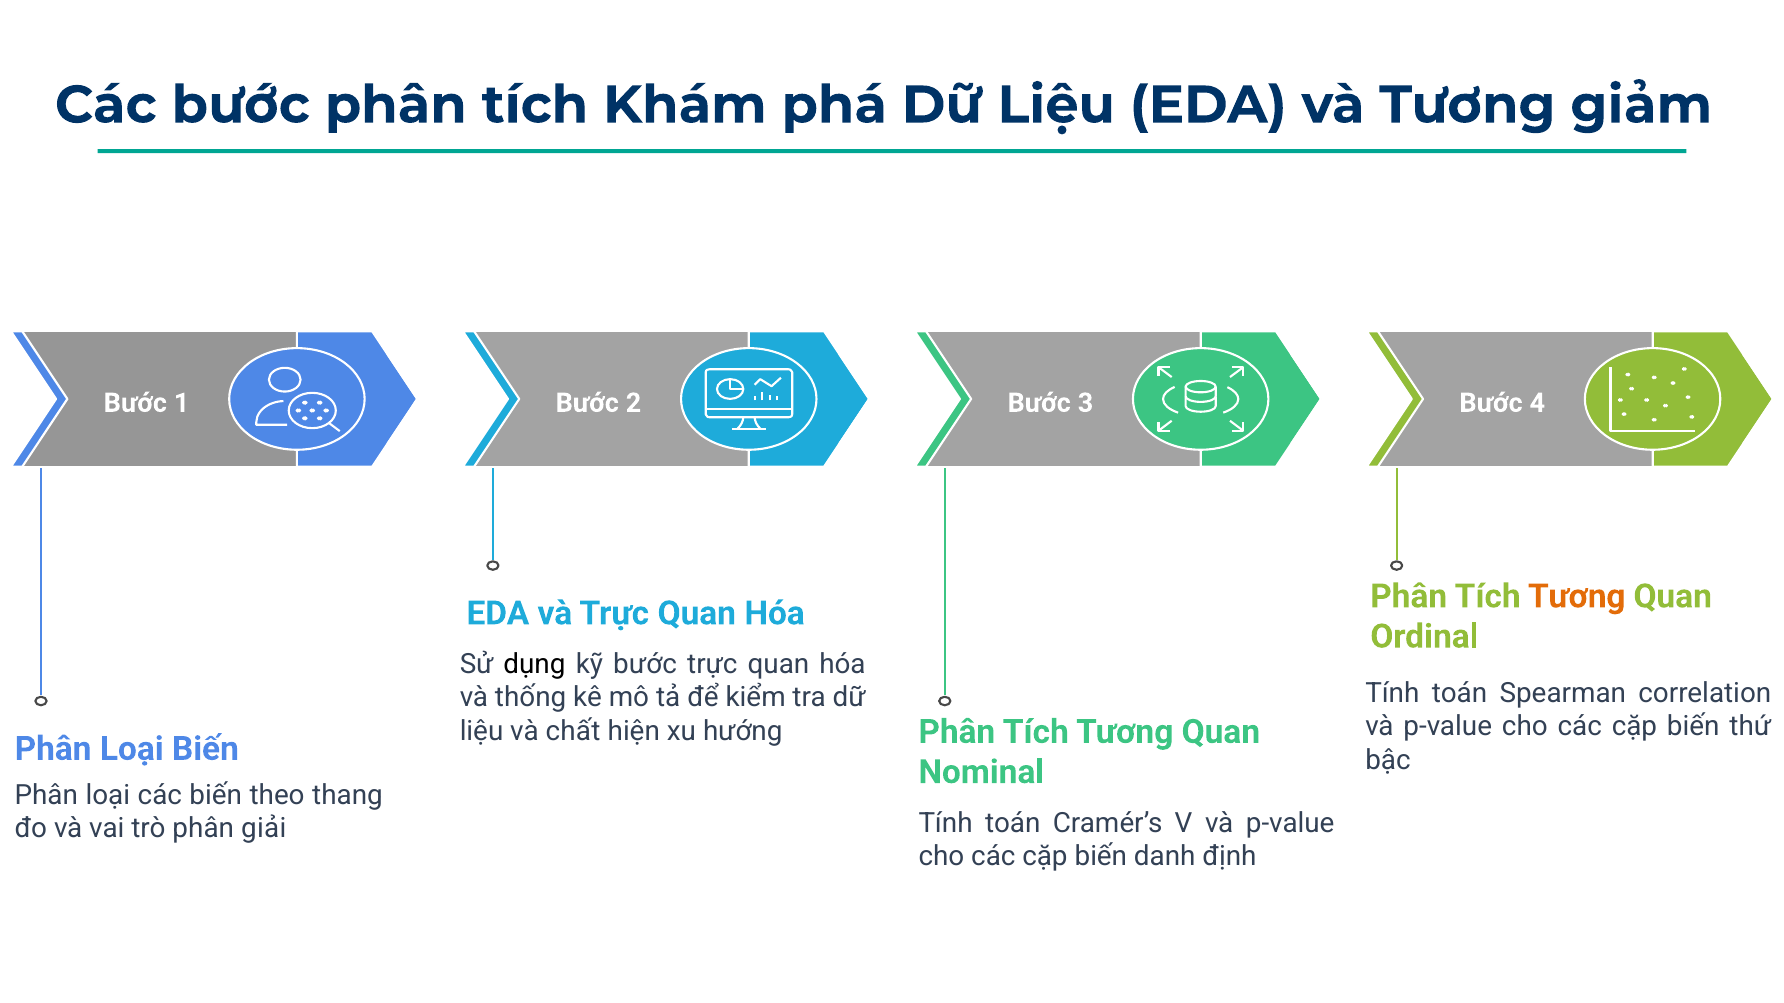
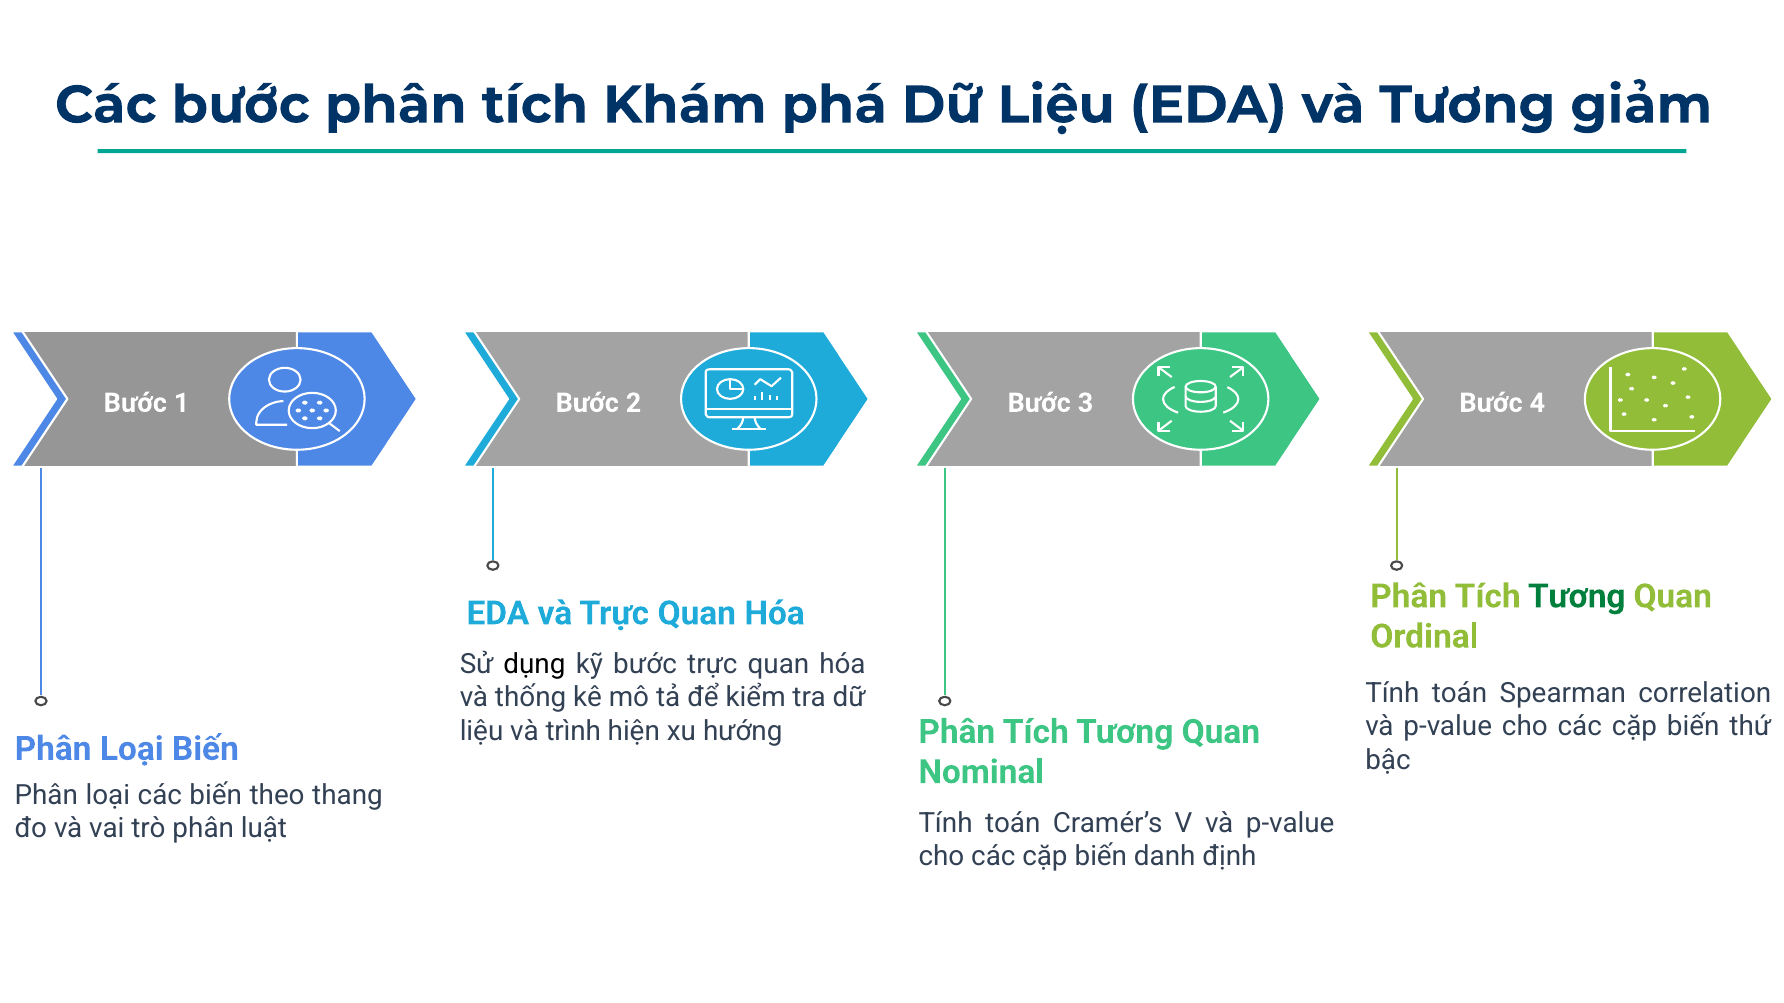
Tương at (1577, 597) colour: orange -> green
chất: chất -> trình
giải: giải -> luật
